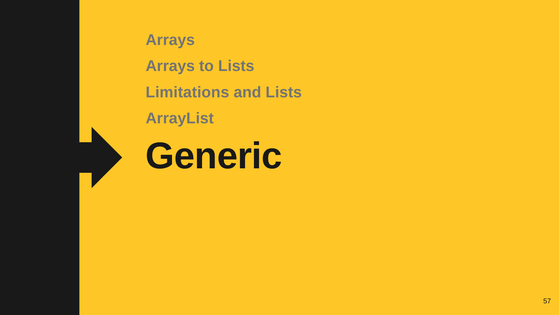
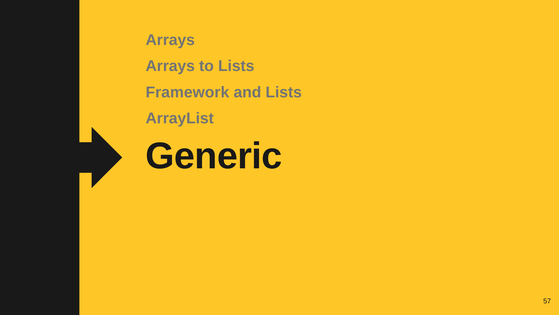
Limitations: Limitations -> Framework
